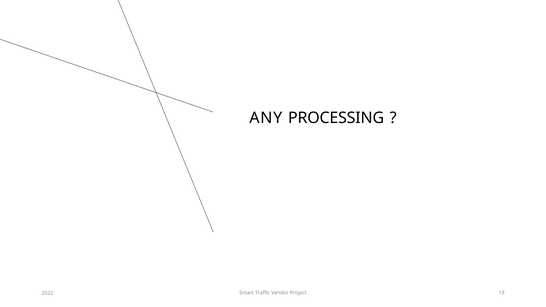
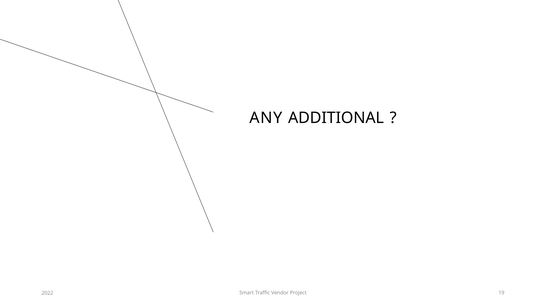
PROCESSING: PROCESSING -> ADDITIONAL
